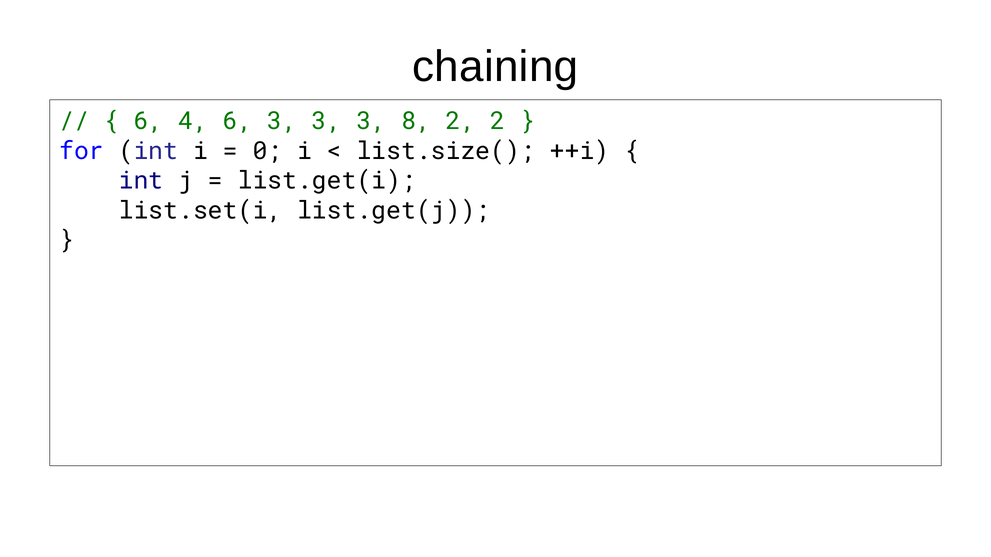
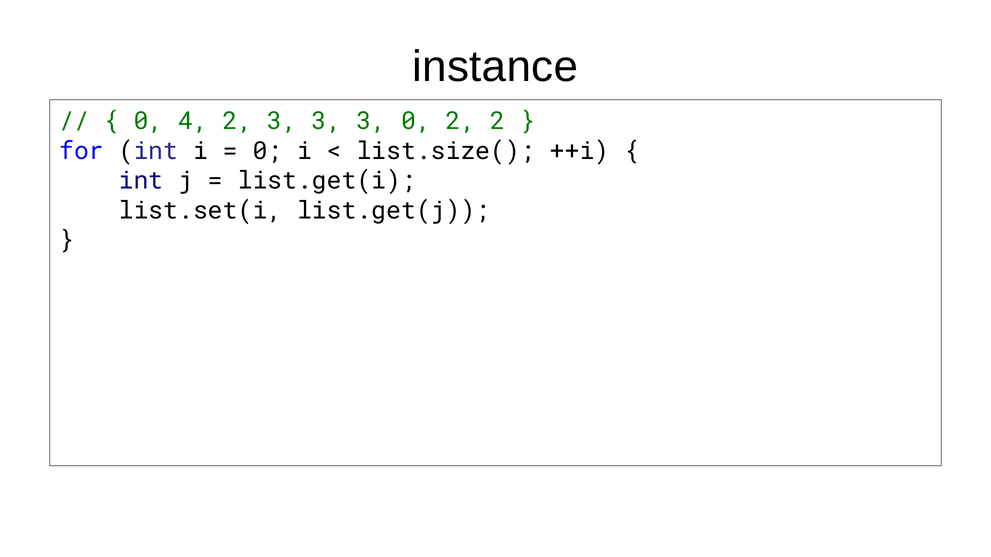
chaining: chaining -> instance
6 at (148, 121): 6 -> 0
4 6: 6 -> 2
3 8: 8 -> 0
